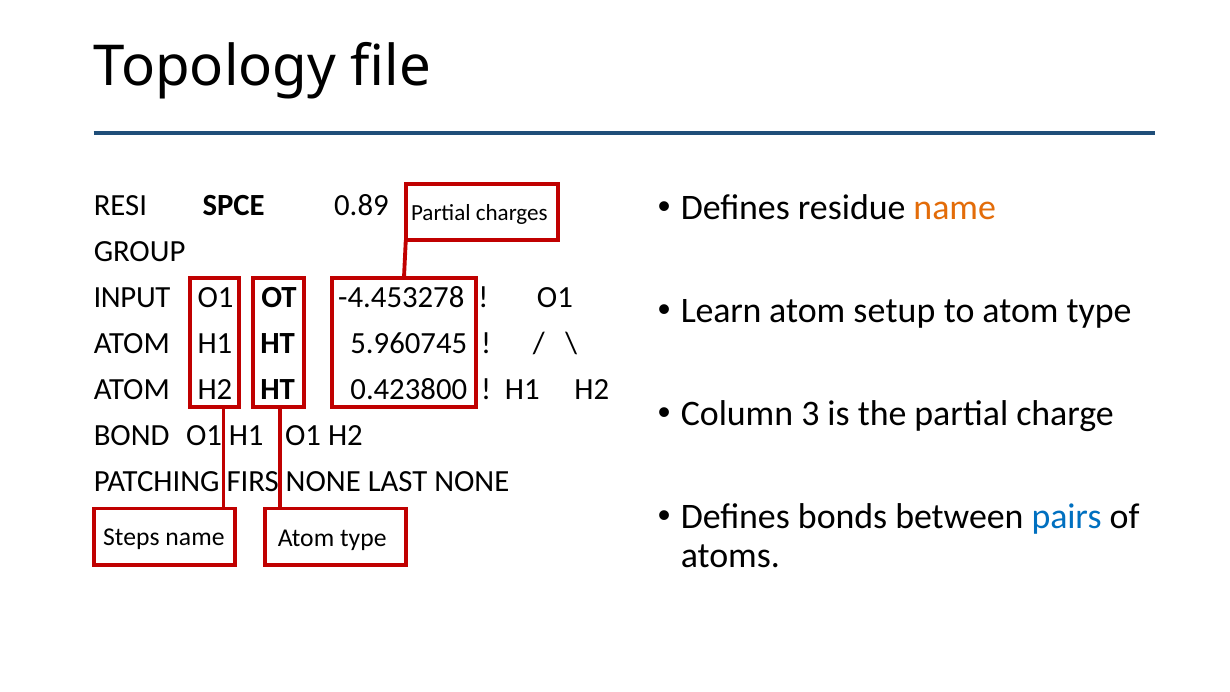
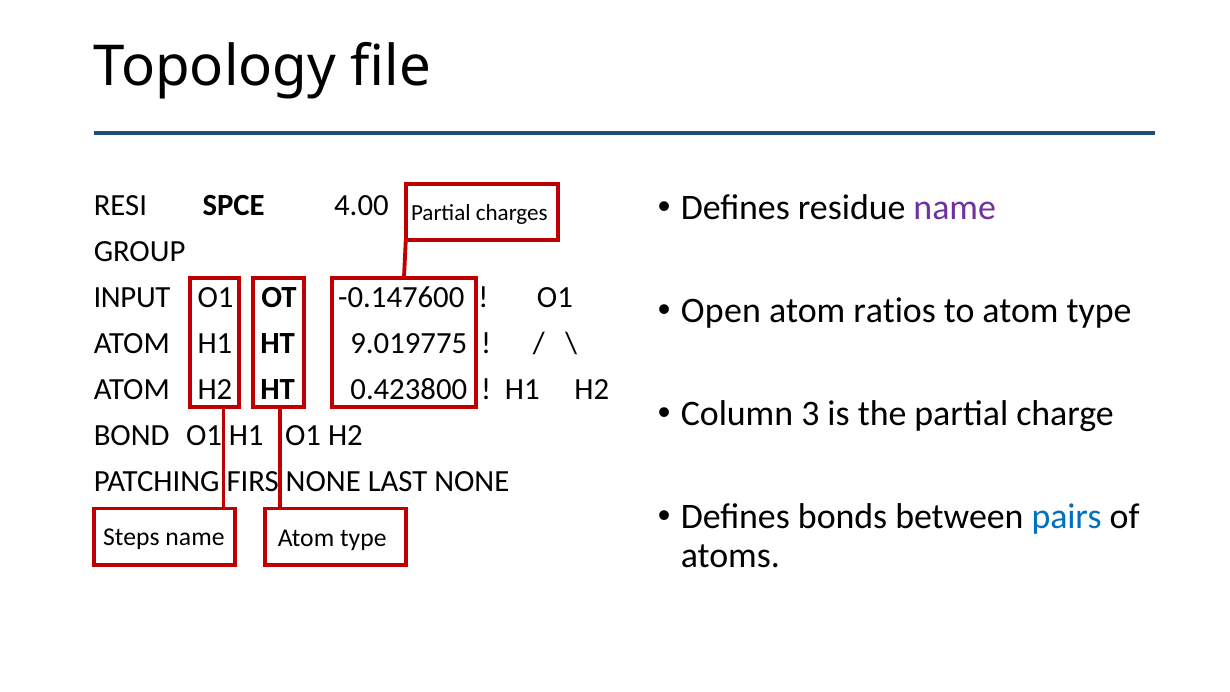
name at (955, 208) colour: orange -> purple
0.89: 0.89 -> 4.00
-4.453278: -4.453278 -> -0.147600
Learn: Learn -> Open
setup: setup -> ratios
5.960745: 5.960745 -> 9.019775
